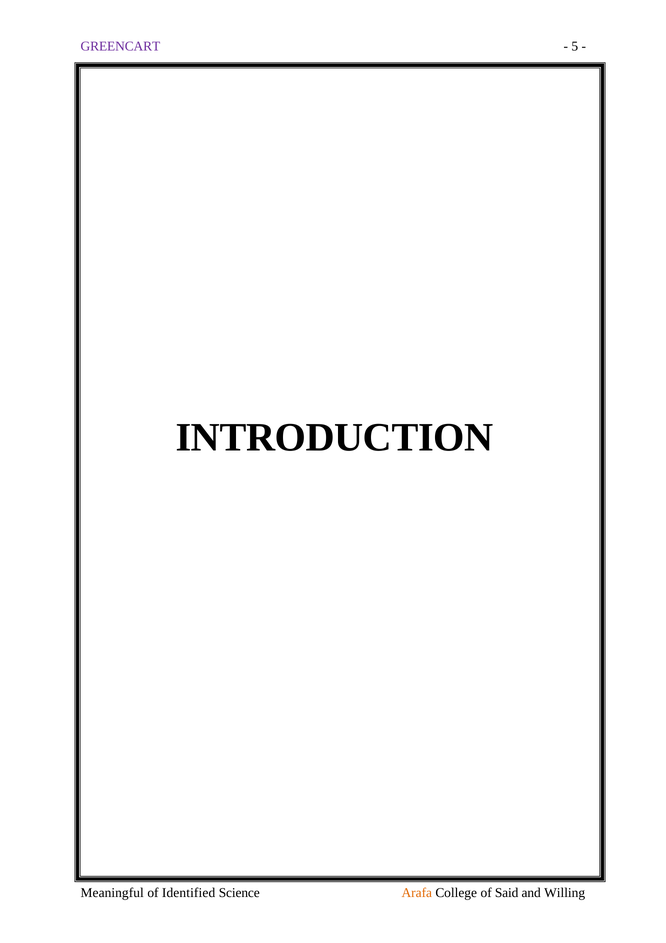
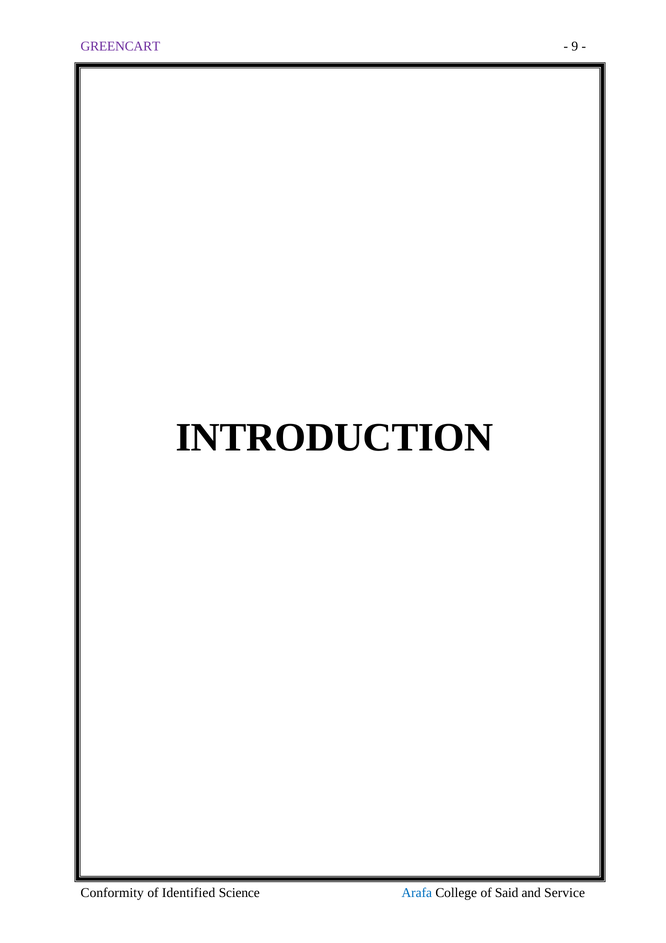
5: 5 -> 9
Meaningful: Meaningful -> Conformity
Arafa colour: orange -> blue
Willing: Willing -> Service
